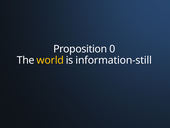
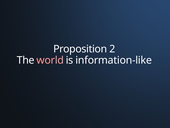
0: 0 -> 2
world colour: yellow -> pink
information-still: information-still -> information-like
